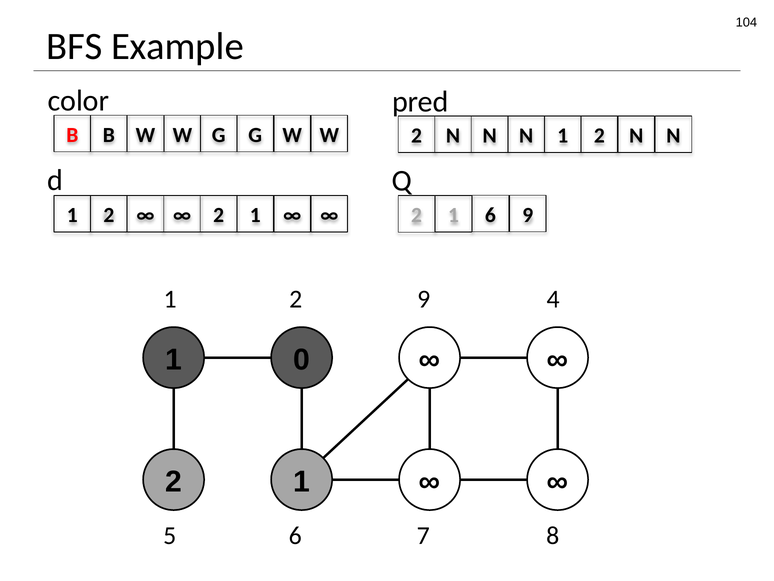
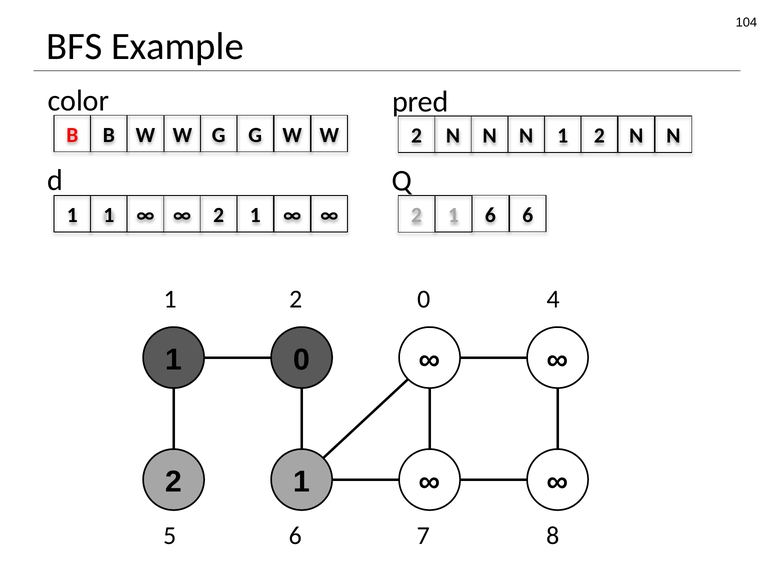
2 at (109, 215): 2 -> 1
6 9: 9 -> 6
9 at (424, 299): 9 -> 0
